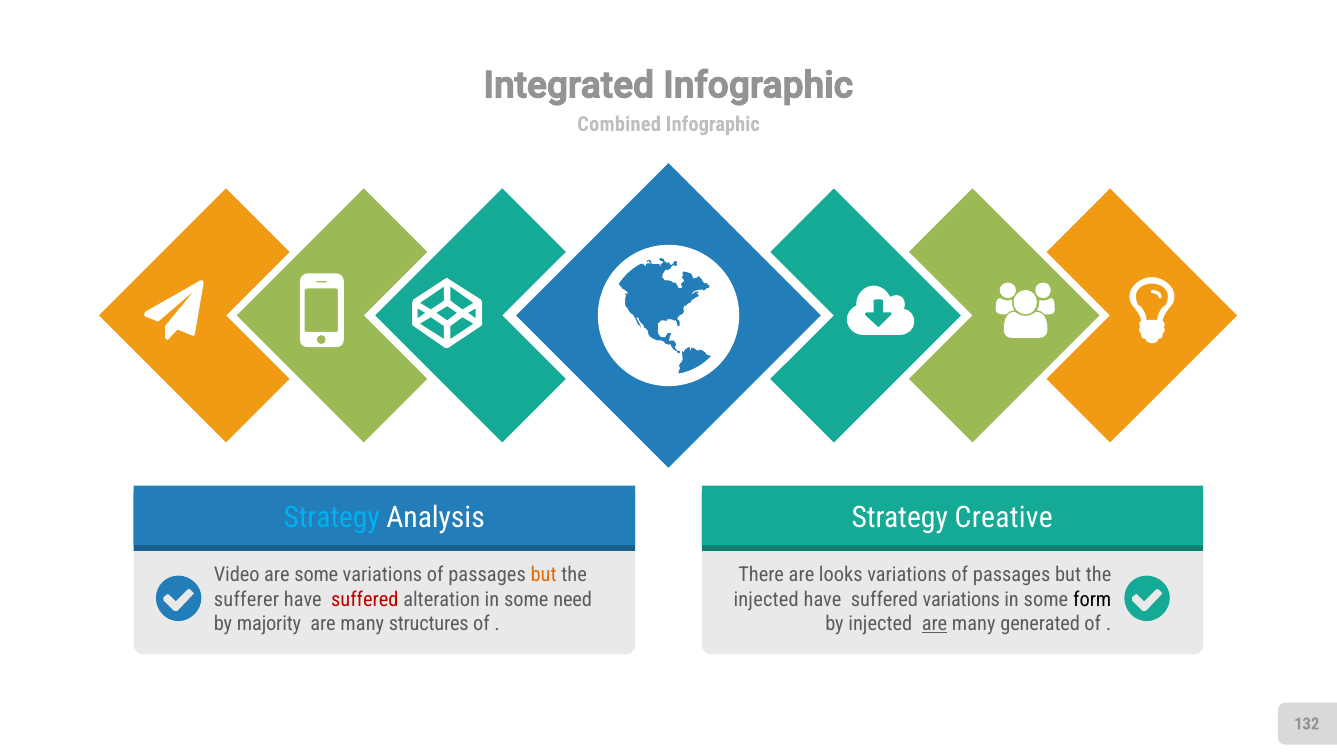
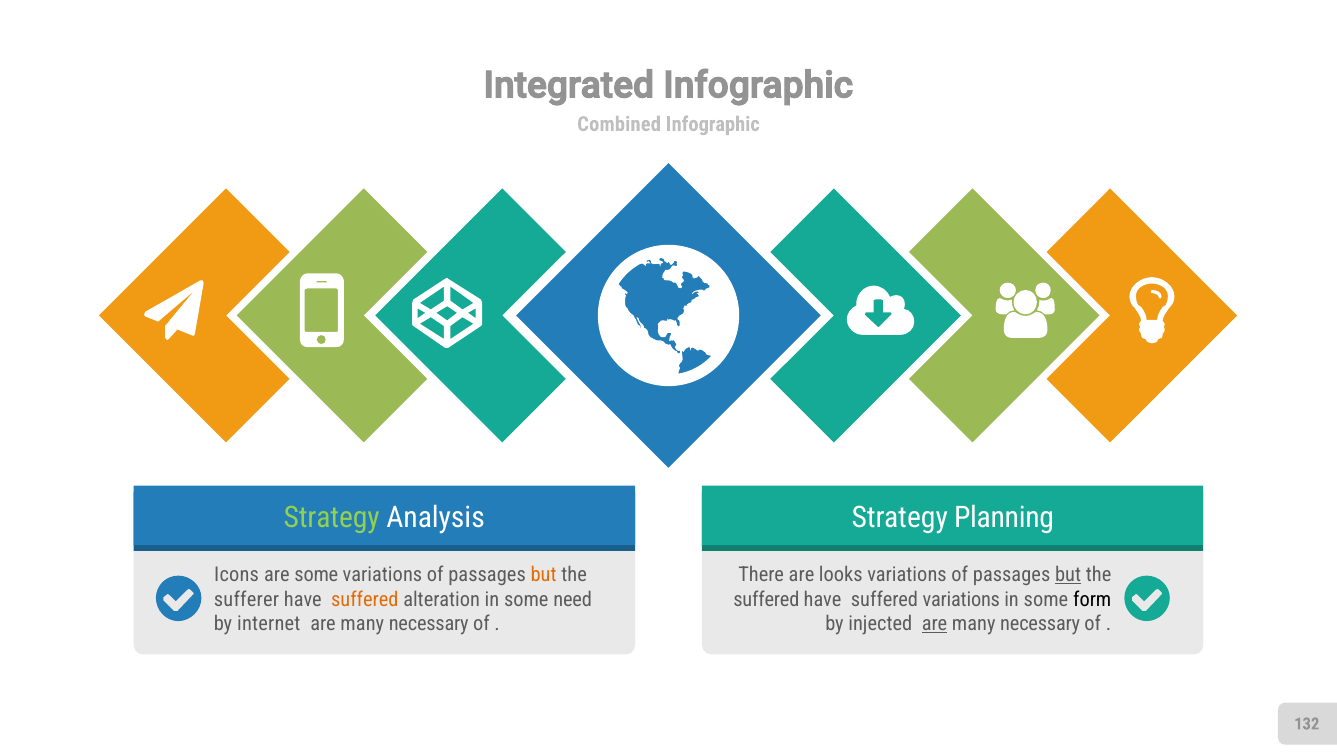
Strategy at (332, 518) colour: light blue -> light green
Creative: Creative -> Planning
Video: Video -> Icons
but at (1068, 575) underline: none -> present
suffered at (365, 600) colour: red -> orange
injected at (766, 600): injected -> suffered
majority: majority -> internet
structures at (429, 624): structures -> necessary
generated at (1040, 624): generated -> necessary
